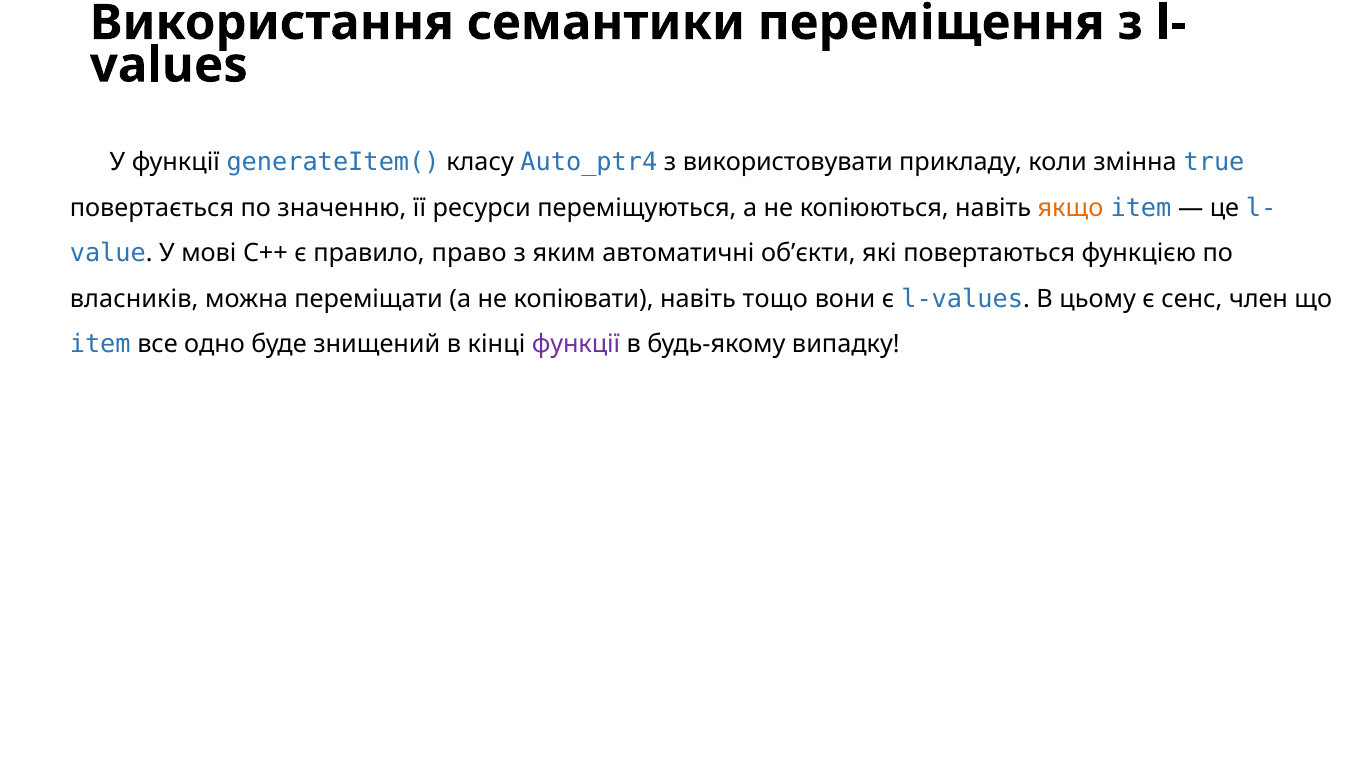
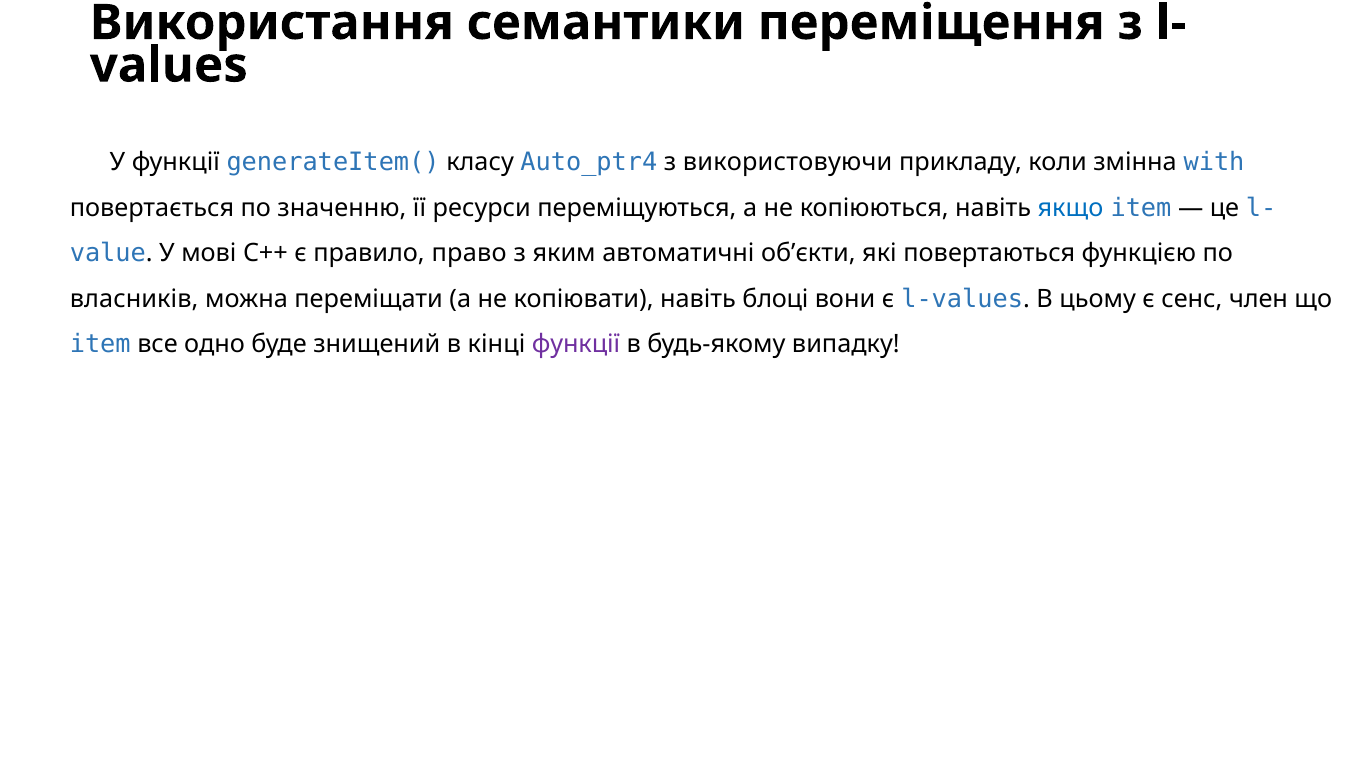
використовувати: використовувати -> використовуючи
true: true -> with
якщо colour: orange -> blue
тощо: тощо -> блоці
